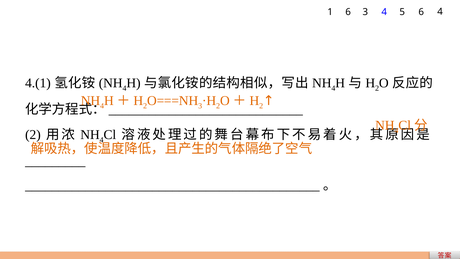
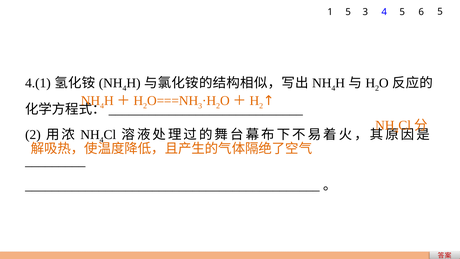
1 6: 6 -> 5
6 4: 4 -> 5
